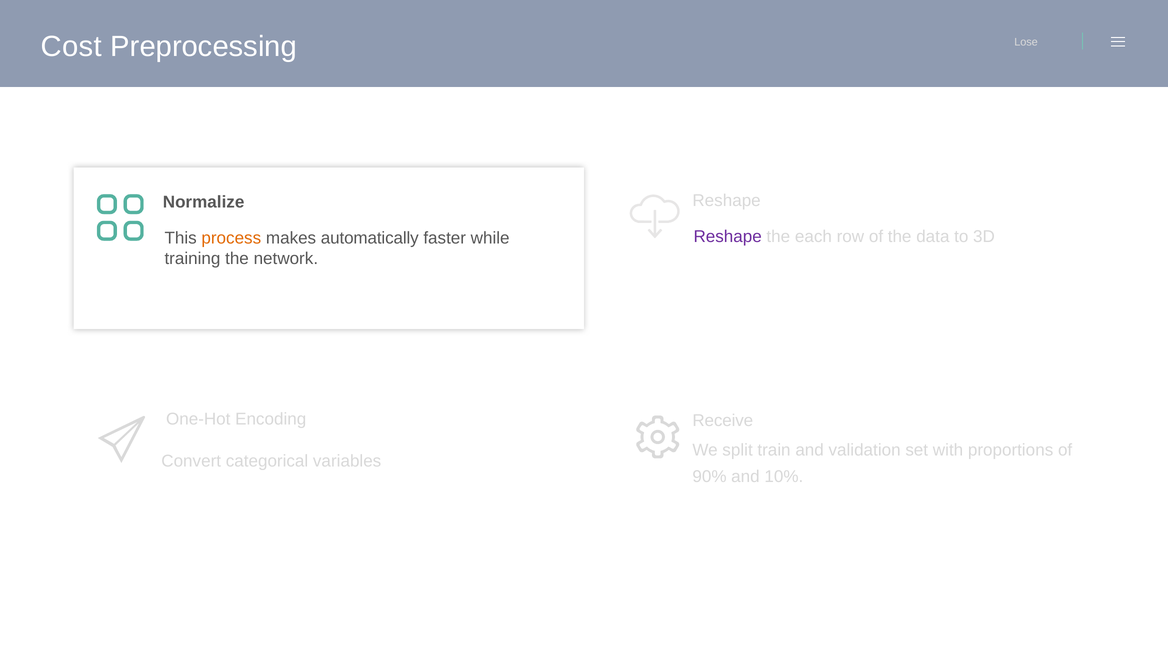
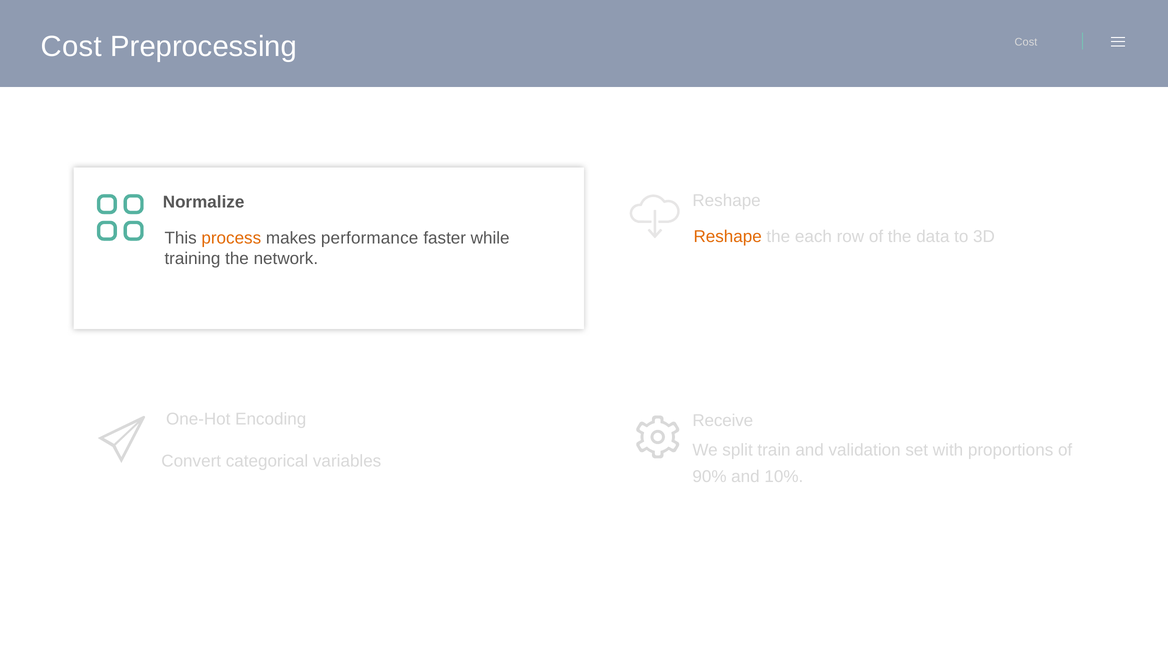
Preprocessing Lose: Lose -> Cost
Reshape at (728, 236) colour: purple -> orange
automatically: automatically -> performance
